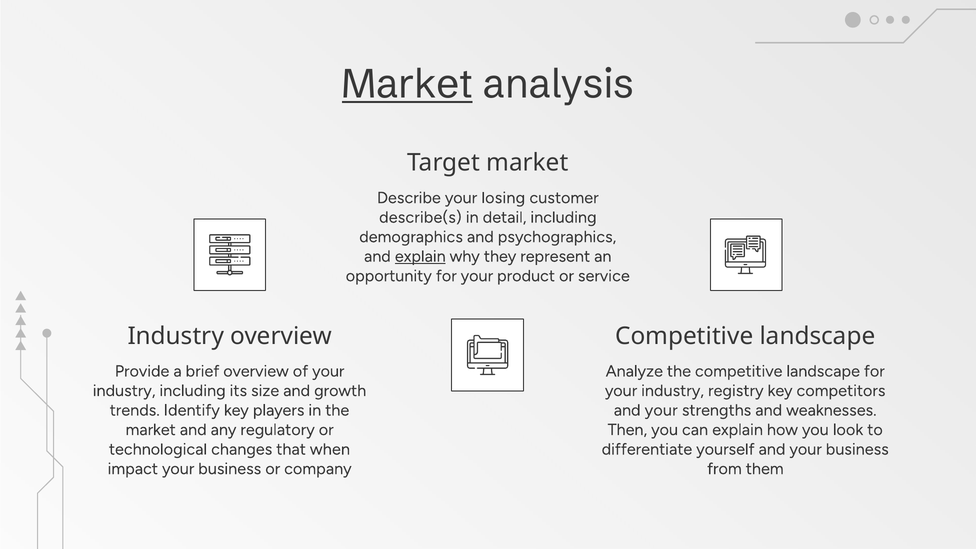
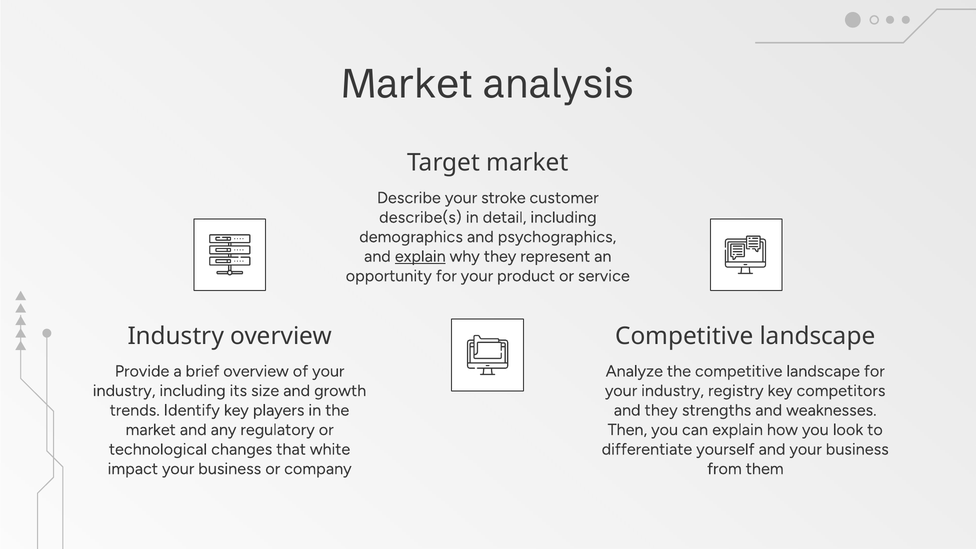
Market at (407, 84) underline: present -> none
losing: losing -> stroke
your at (661, 410): your -> they
when: when -> white
